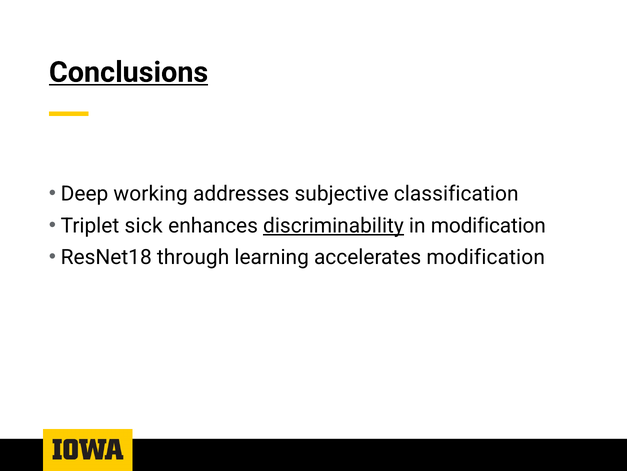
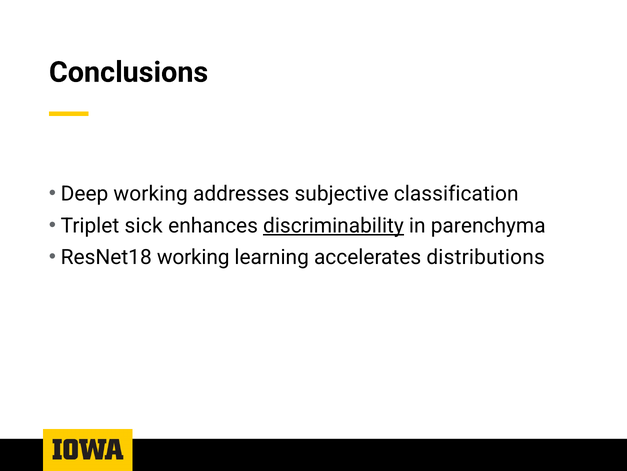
Conclusions underline: present -> none
in modification: modification -> parenchyma
ResNet18 through: through -> working
accelerates modification: modification -> distributions
